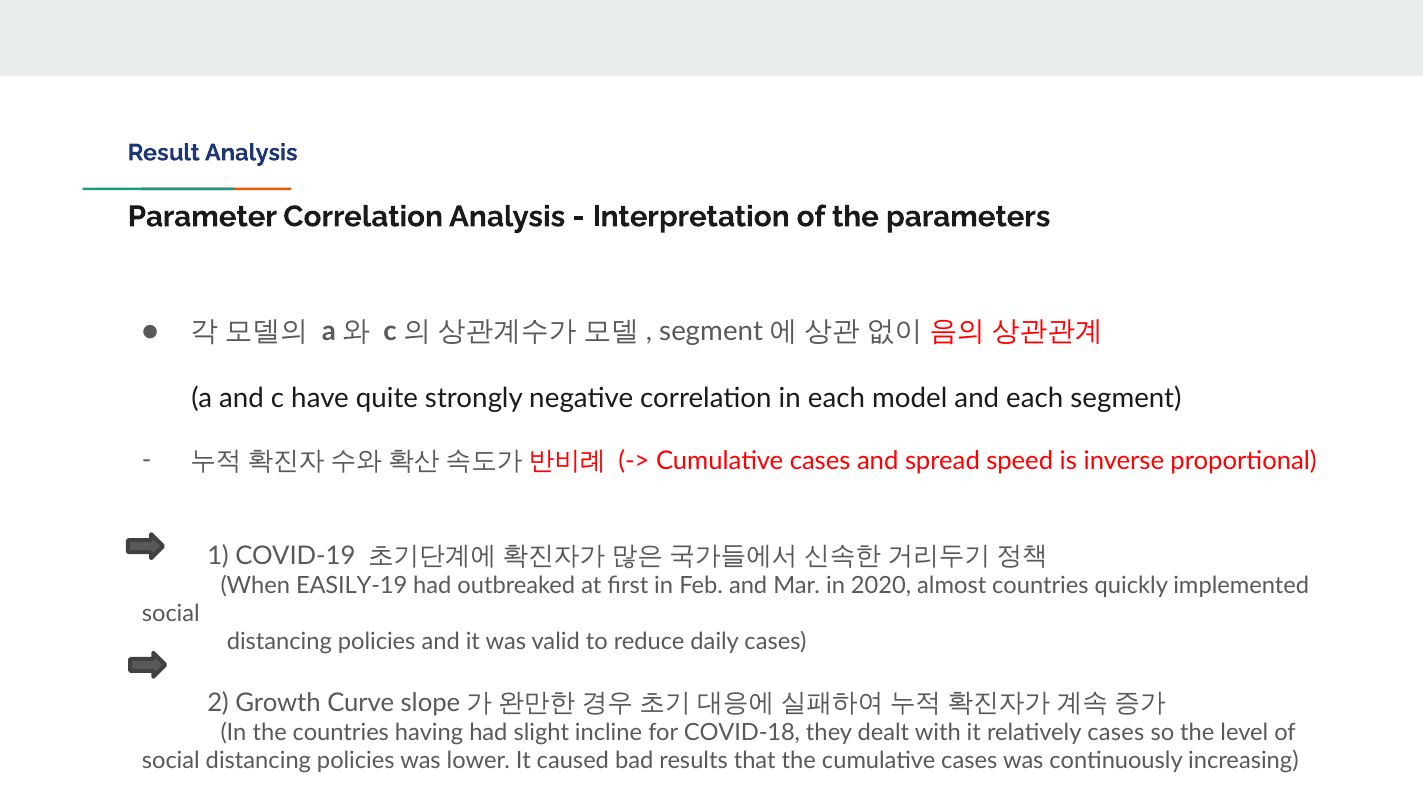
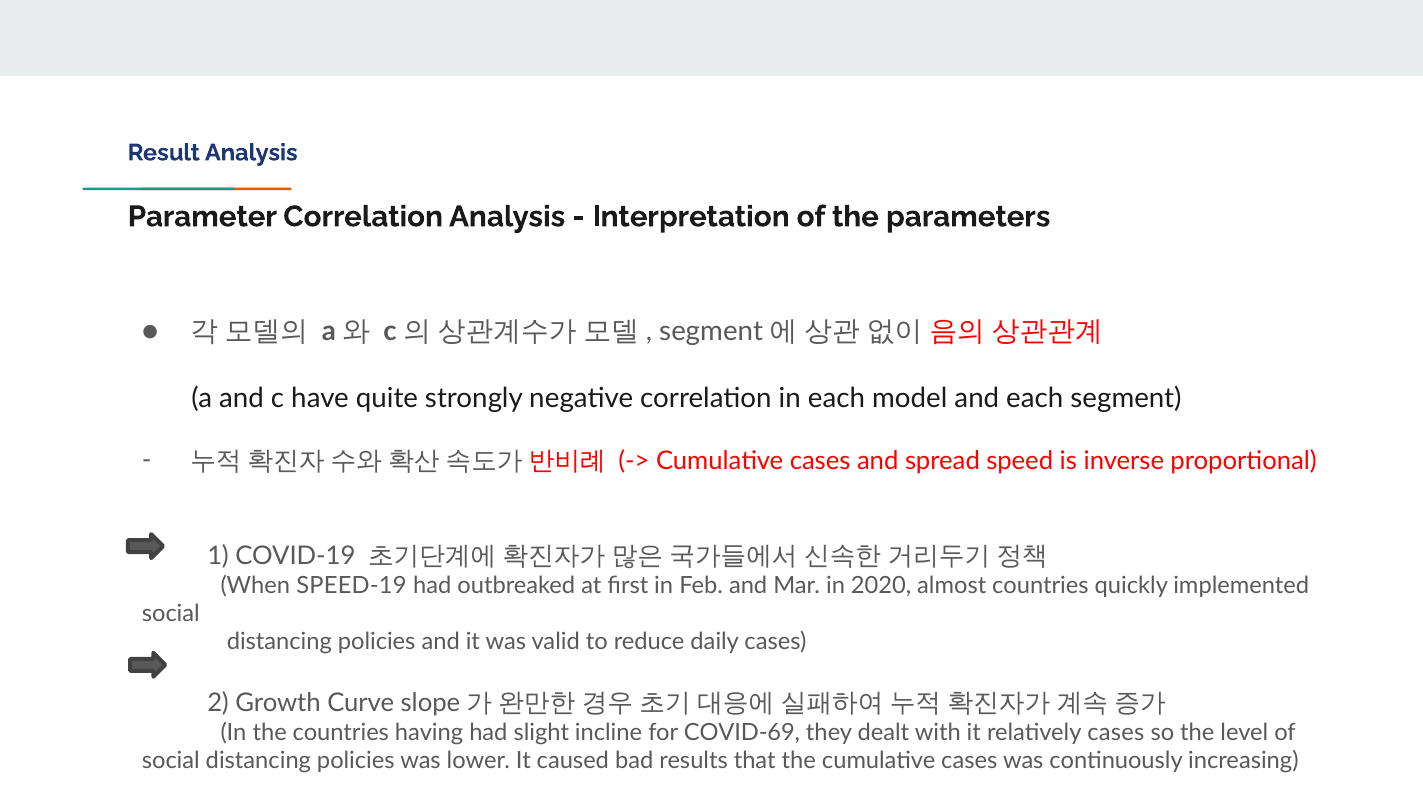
EASILY-19: EASILY-19 -> SPEED-19
COVID-18: COVID-18 -> COVID-69
